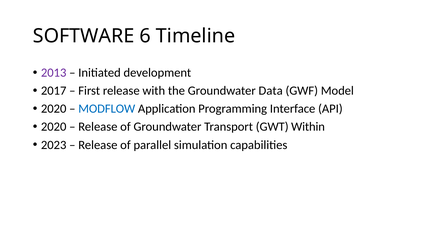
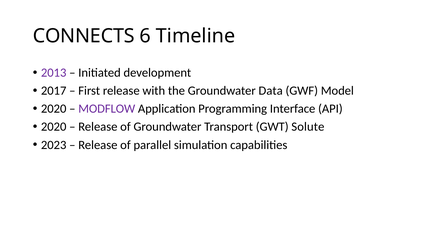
SOFTWARE: SOFTWARE -> CONNECTS
MODFLOW colour: blue -> purple
Within: Within -> Solute
